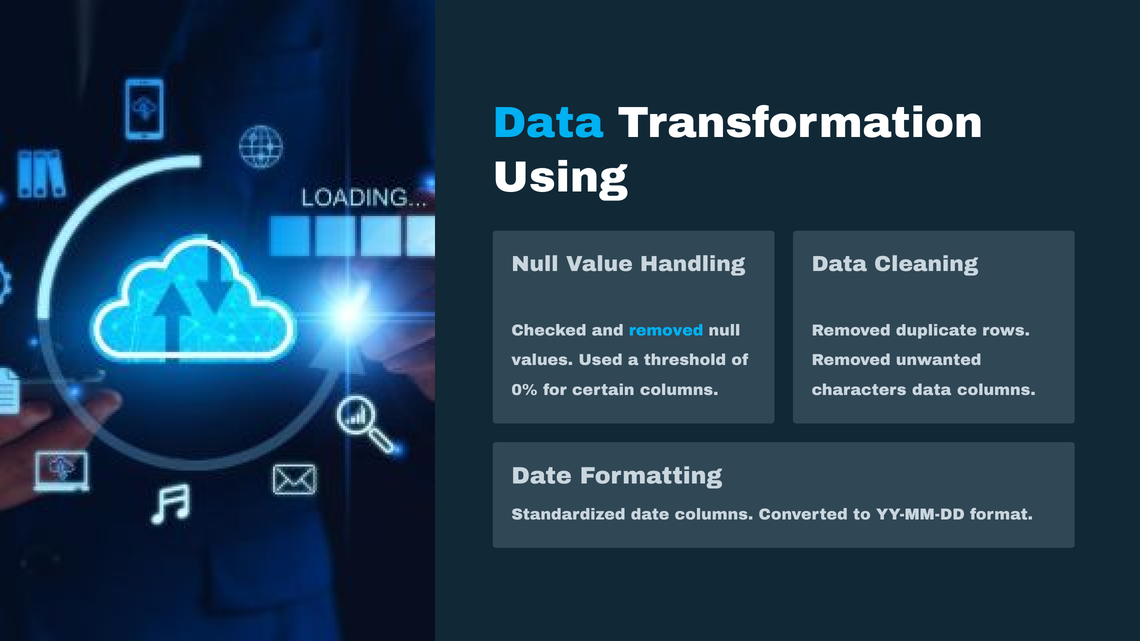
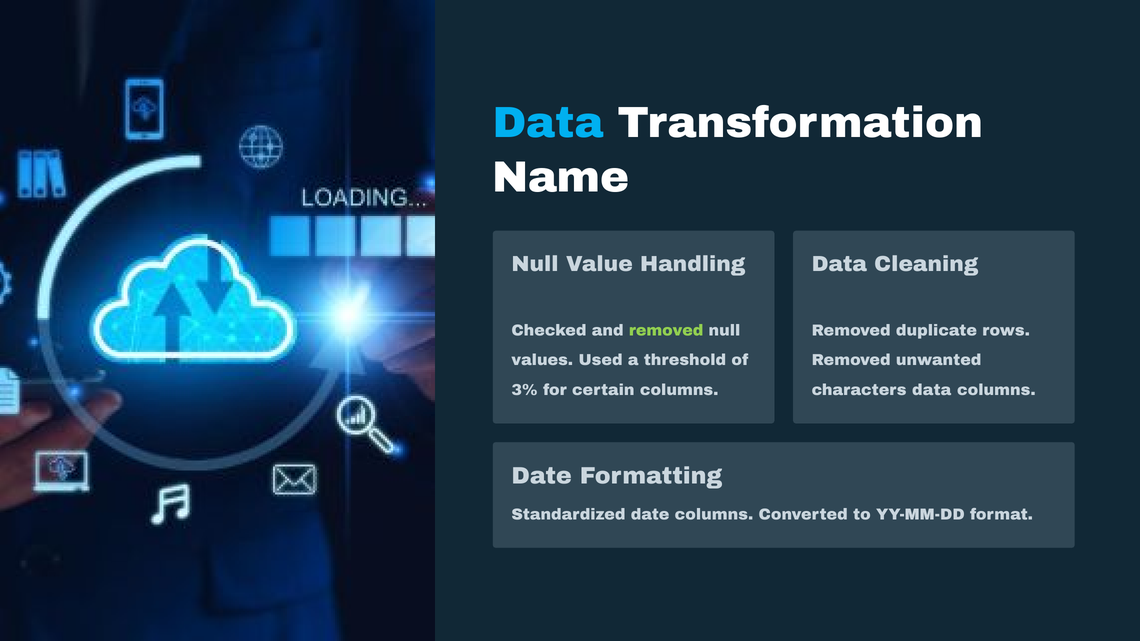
Using: Using -> Name
removed at (666, 331) colour: light blue -> light green
0%: 0% -> 3%
